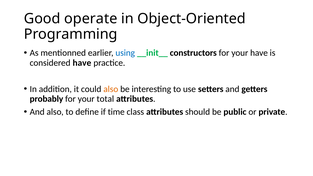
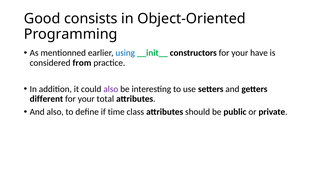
operate: operate -> consists
considered have: have -> from
also at (111, 89) colour: orange -> purple
probably: probably -> different
